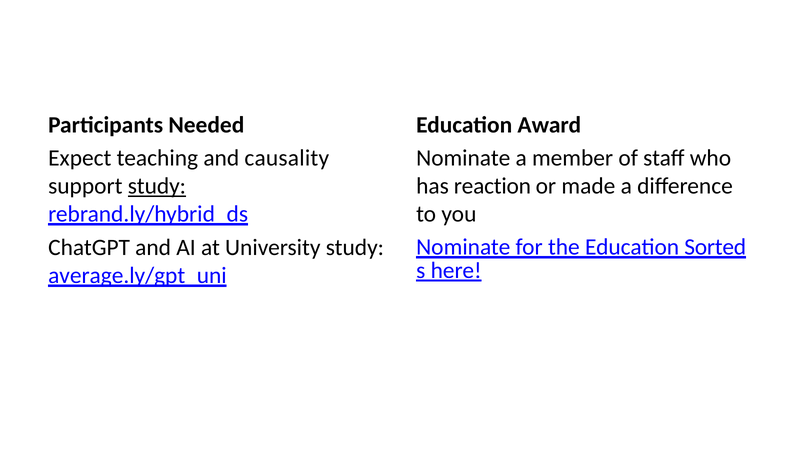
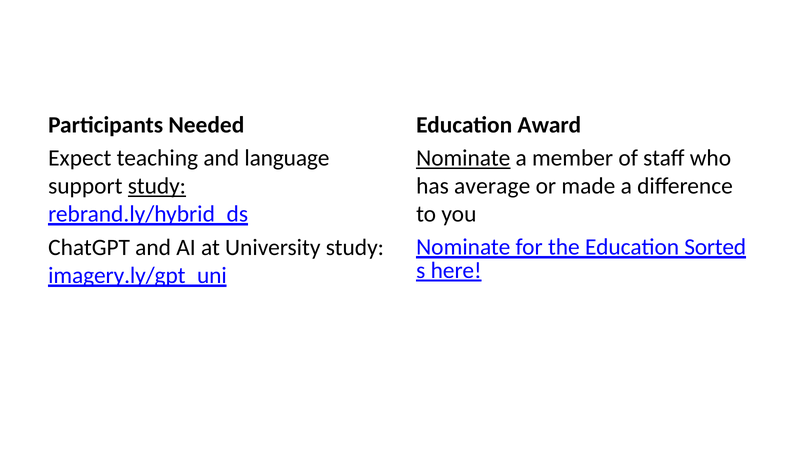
causality: causality -> language
Nominate at (463, 158) underline: none -> present
reaction: reaction -> average
average.ly/gpt_uni: average.ly/gpt_uni -> imagery.ly/gpt_uni
